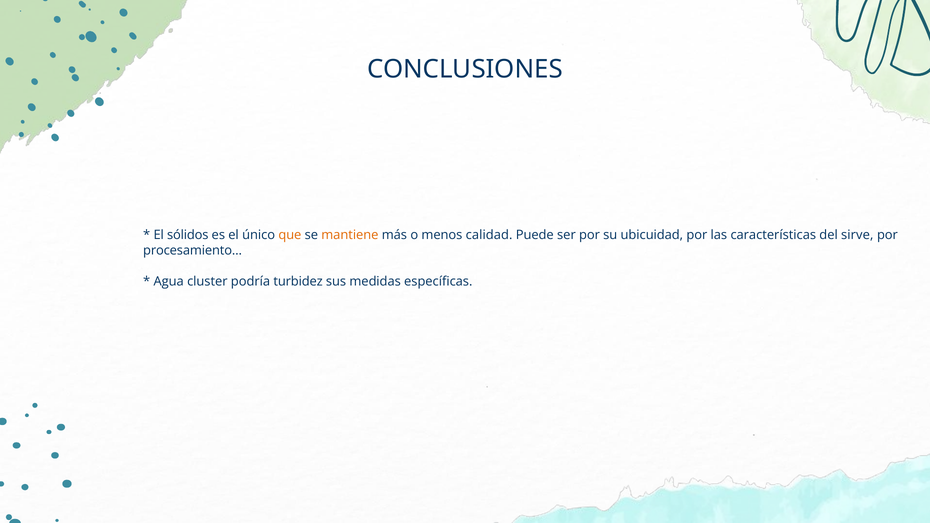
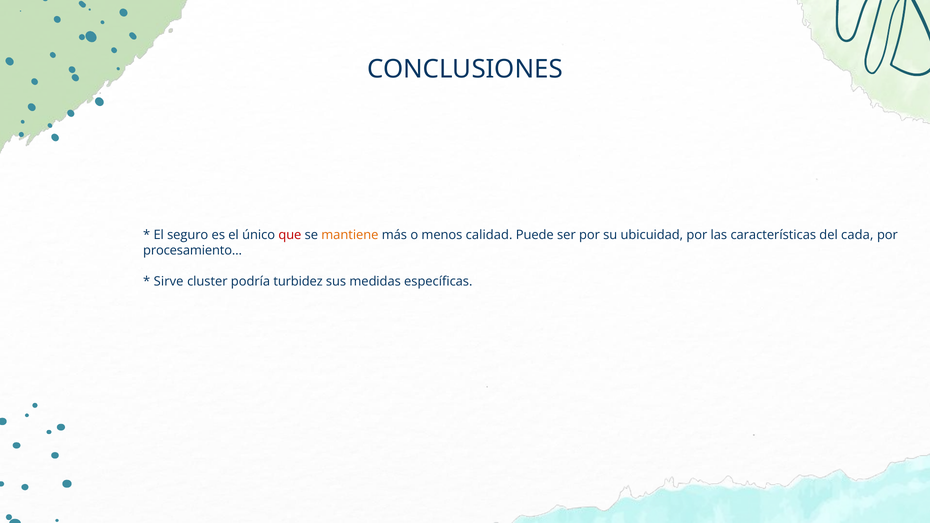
sólidos: sólidos -> seguro
que colour: orange -> red
sirve: sirve -> cada
Agua: Agua -> Sirve
